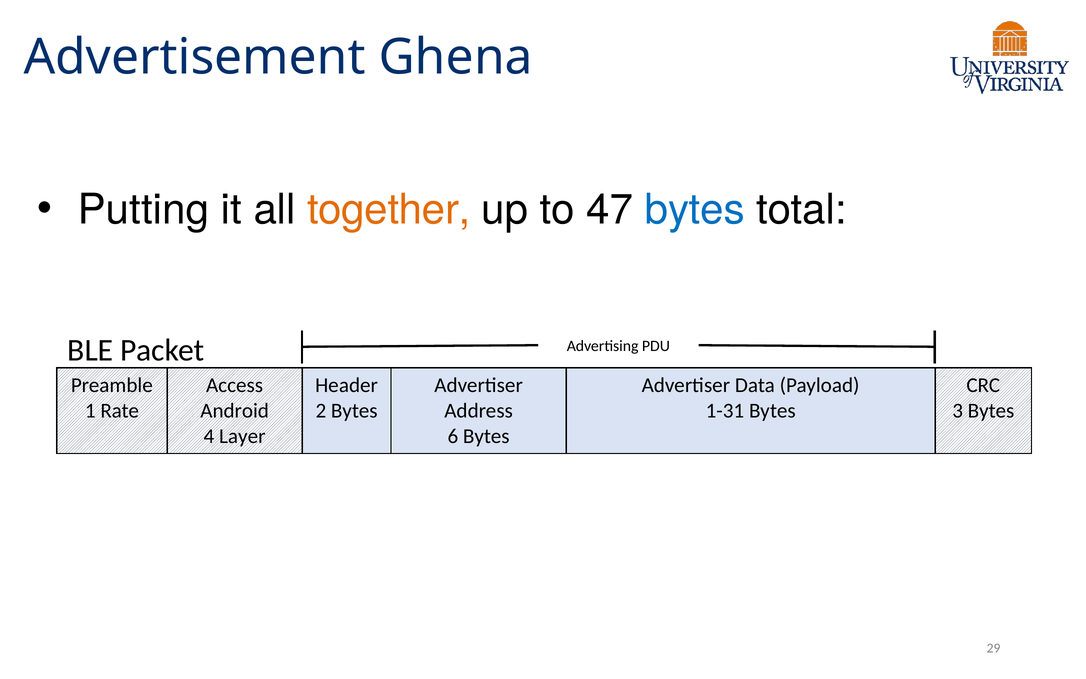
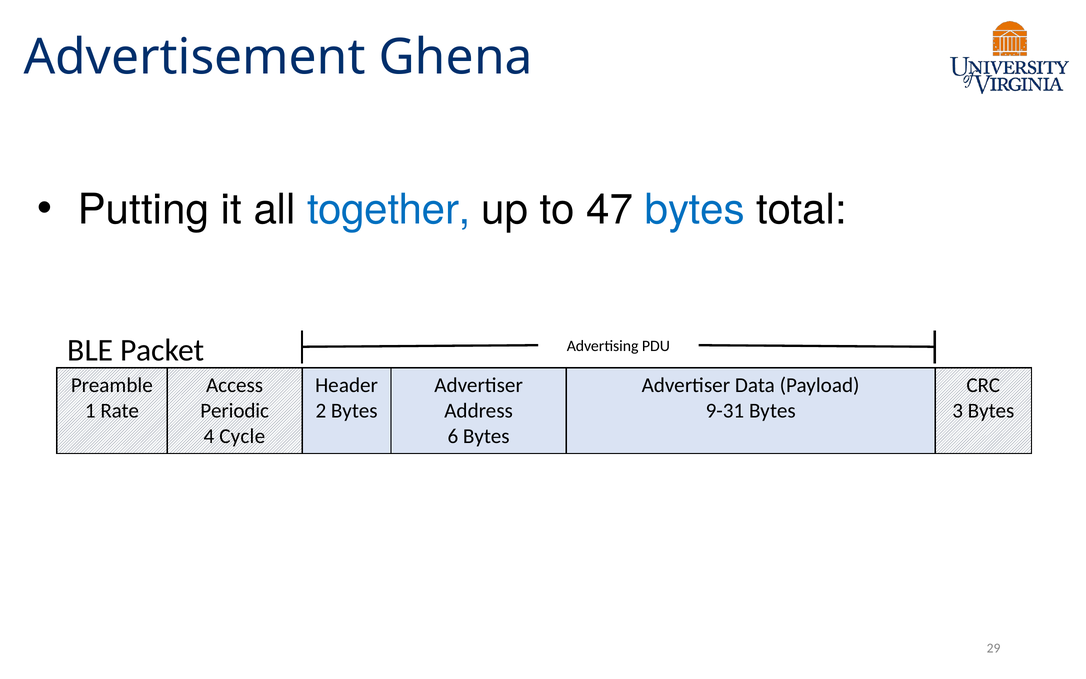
together colour: orange -> blue
Android: Android -> Periodic
1-31: 1-31 -> 9-31
Layer: Layer -> Cycle
